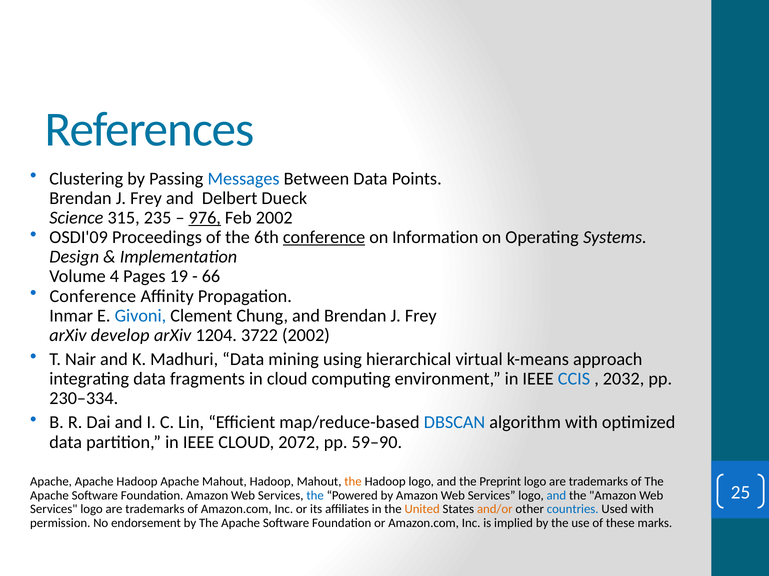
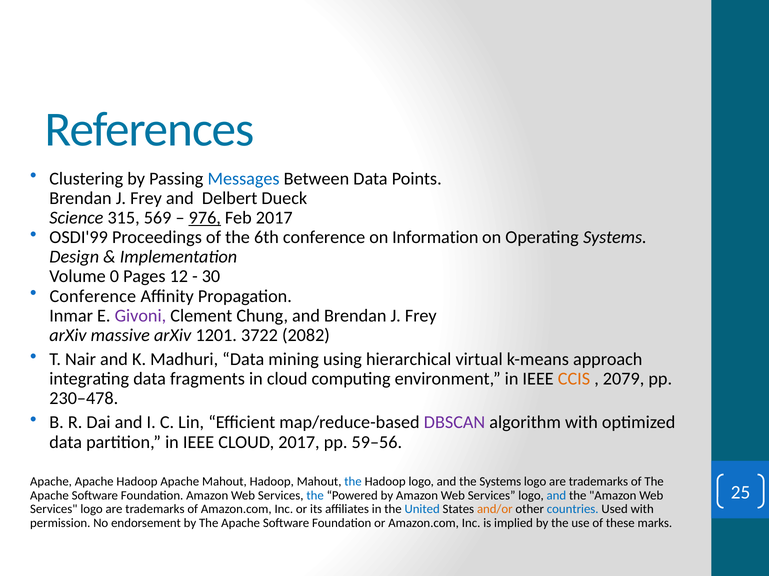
235: 235 -> 569
Feb 2002: 2002 -> 2017
OSDI'09: OSDI'09 -> OSDI'99
conference at (324, 238) underline: present -> none
4: 4 -> 0
19: 19 -> 12
66: 66 -> 30
Givoni colour: blue -> purple
develop: develop -> massive
1204: 1204 -> 1201
3722 2002: 2002 -> 2082
CCIS colour: blue -> orange
2032: 2032 -> 2079
230–334: 230–334 -> 230–478
DBSCAN colour: blue -> purple
CLOUD 2072: 2072 -> 2017
59–90: 59–90 -> 59–56
the at (353, 482) colour: orange -> blue
the Preprint: Preprint -> Systems
United colour: orange -> blue
